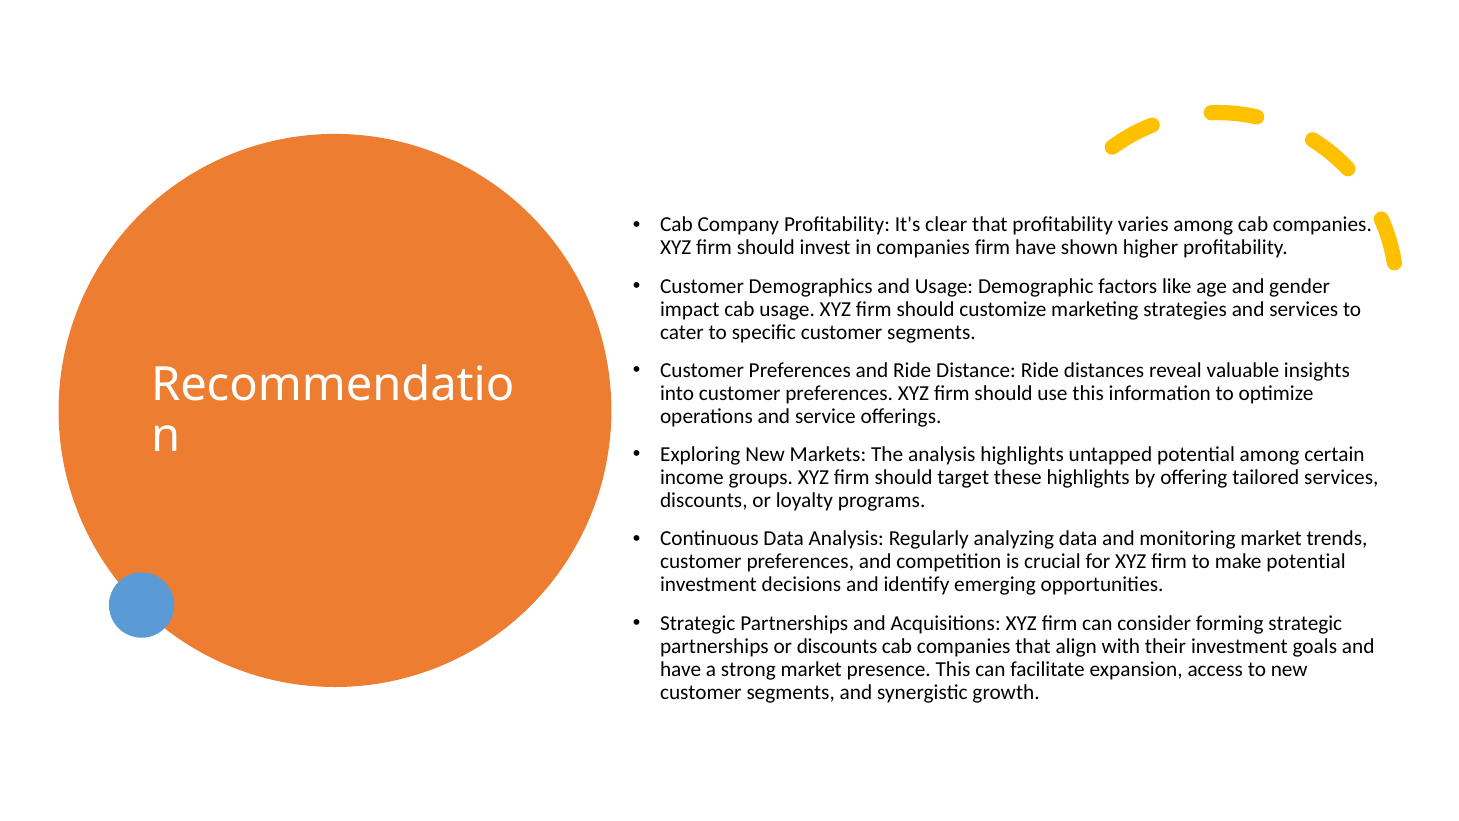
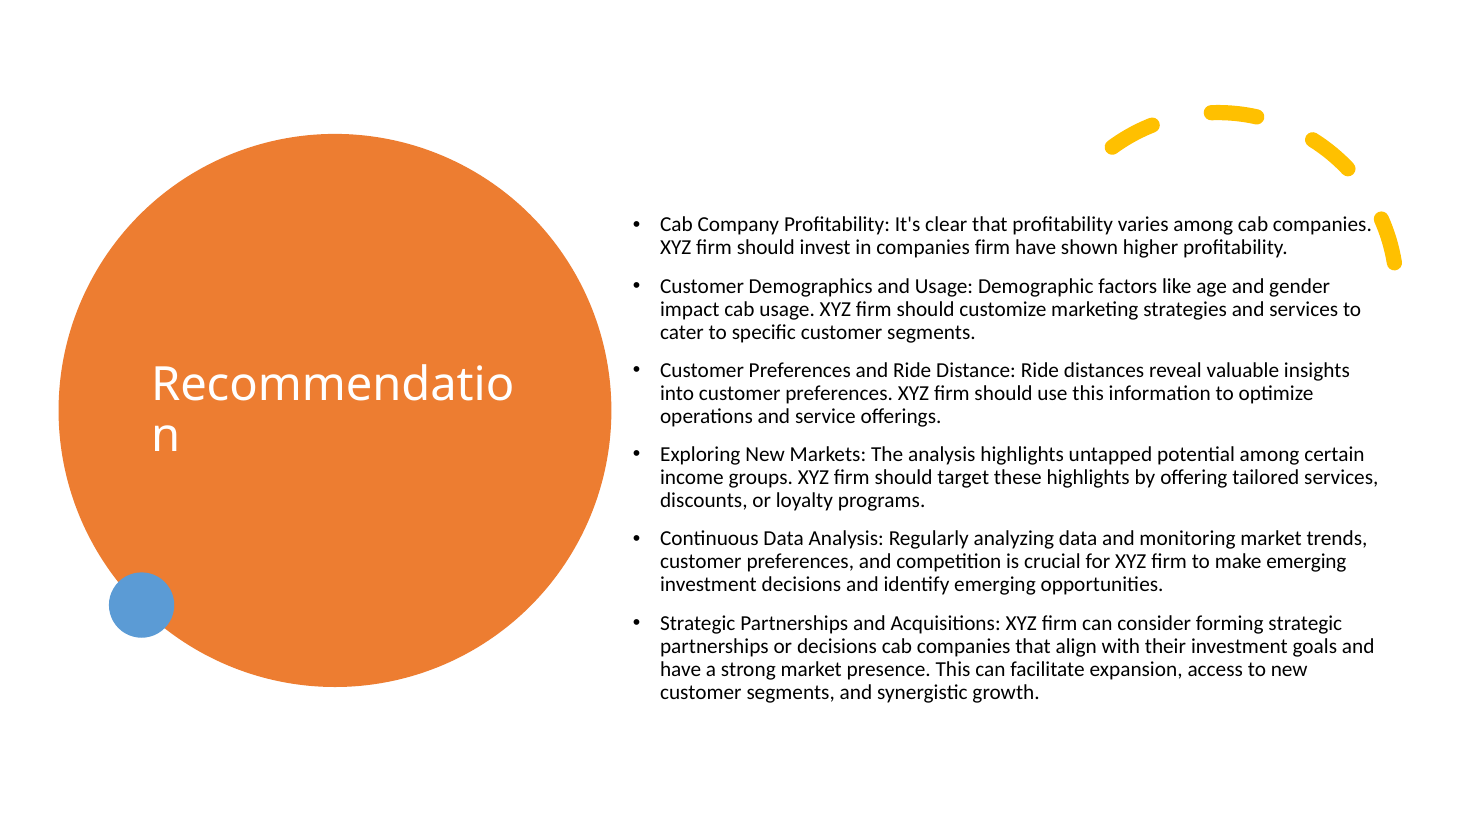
make potential: potential -> emerging
or discounts: discounts -> decisions
